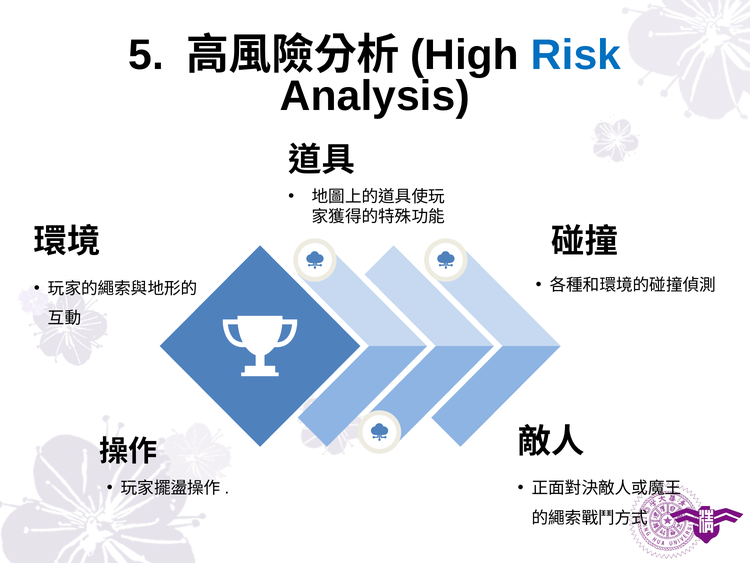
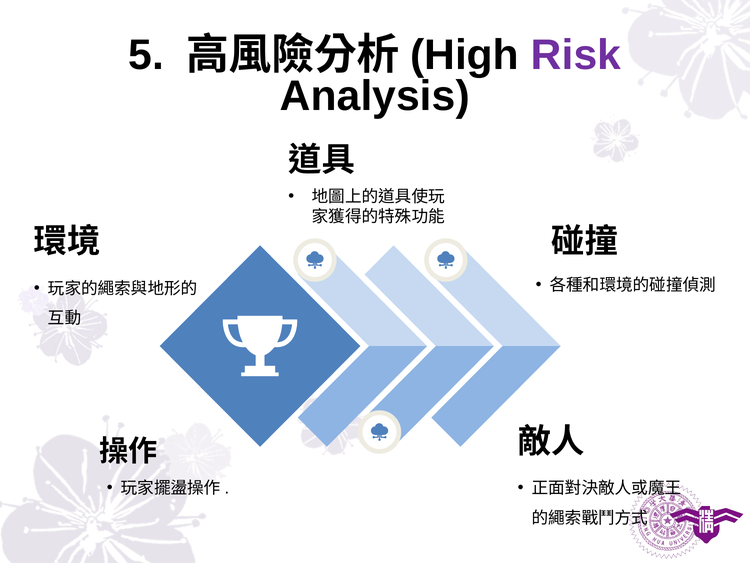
Risk colour: blue -> purple
